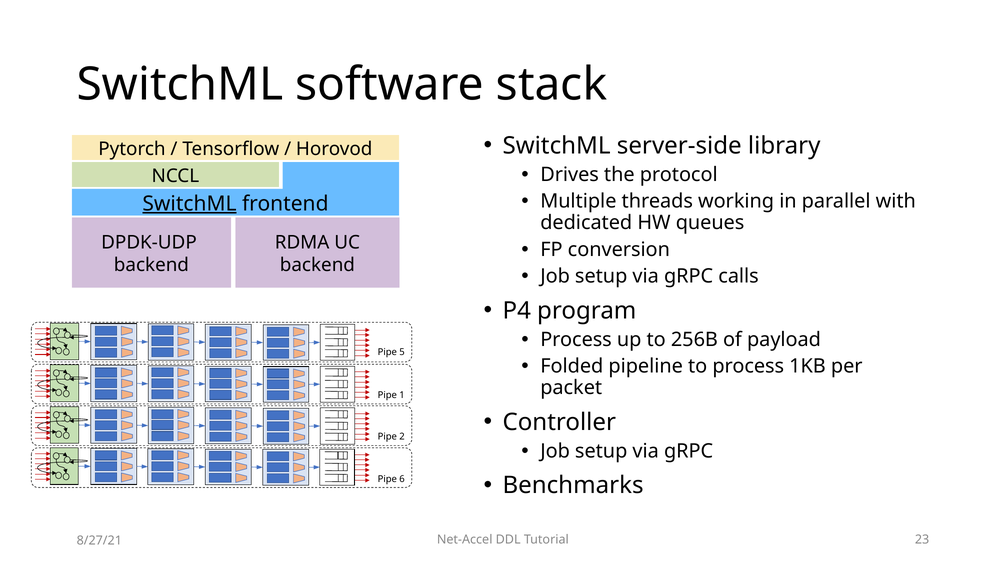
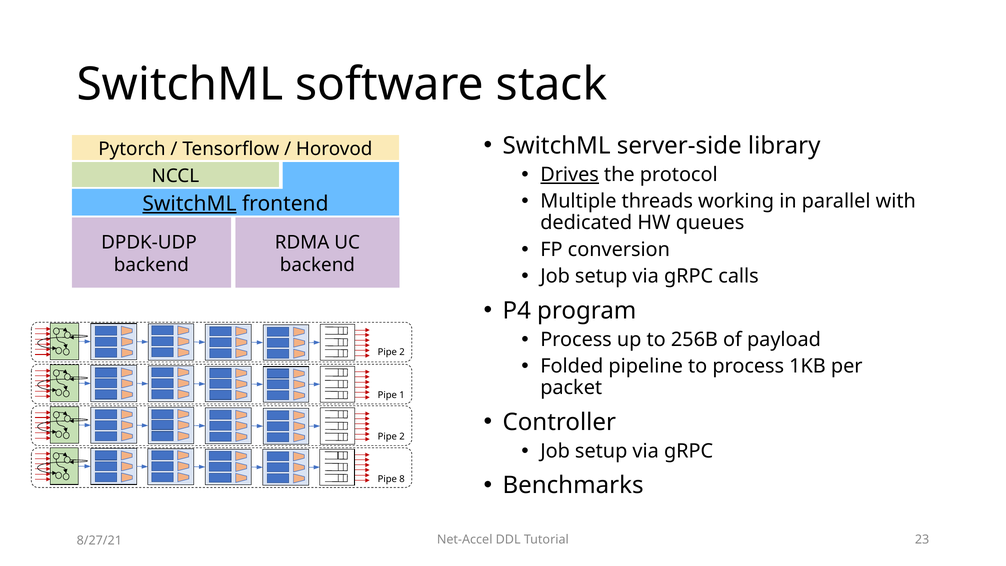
Drives underline: none -> present
5 at (402, 352): 5 -> 2
6: 6 -> 8
